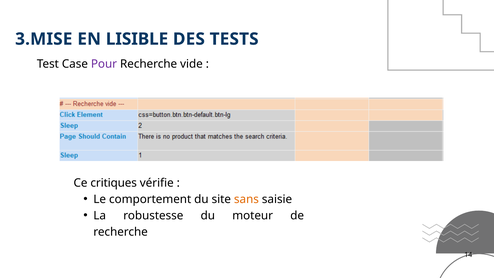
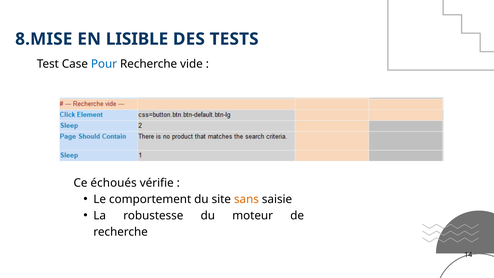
3.MISE: 3.MISE -> 8.MISE
Pour colour: purple -> blue
critiques: critiques -> échoués
